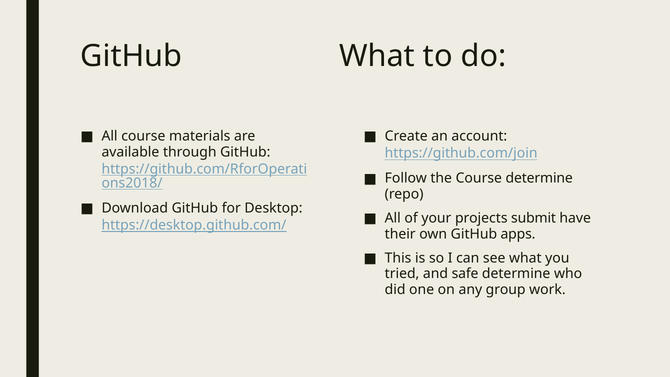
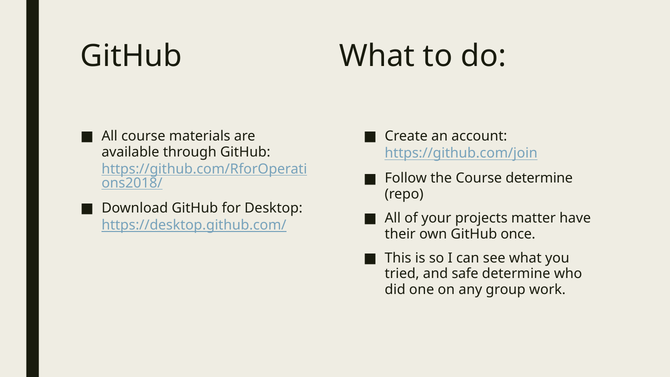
submit: submit -> matter
apps: apps -> once
